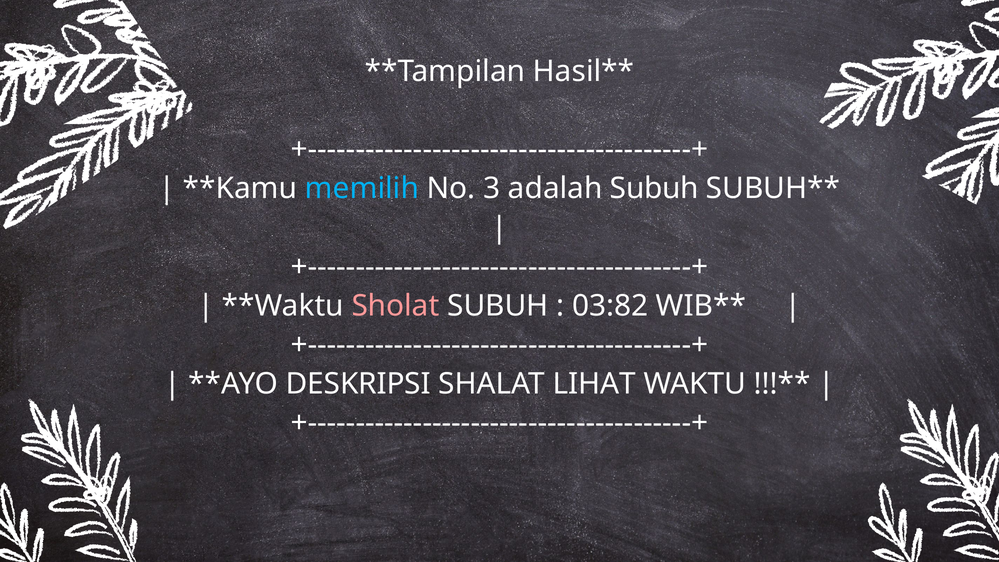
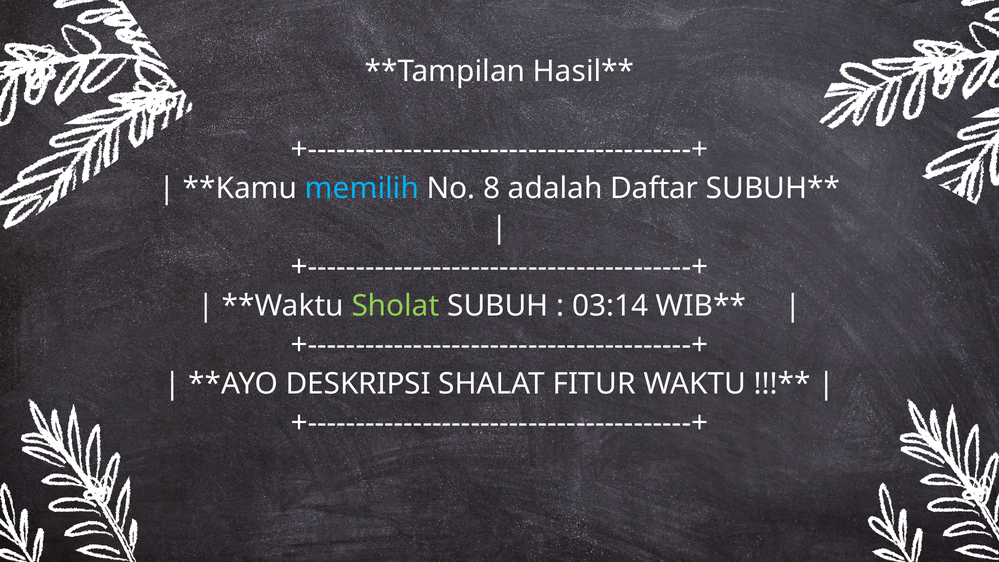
3: 3 -> 8
adalah Subuh: Subuh -> Daftar
Sholat colour: pink -> light green
03:82: 03:82 -> 03:14
LIHAT: LIHAT -> FITUR
